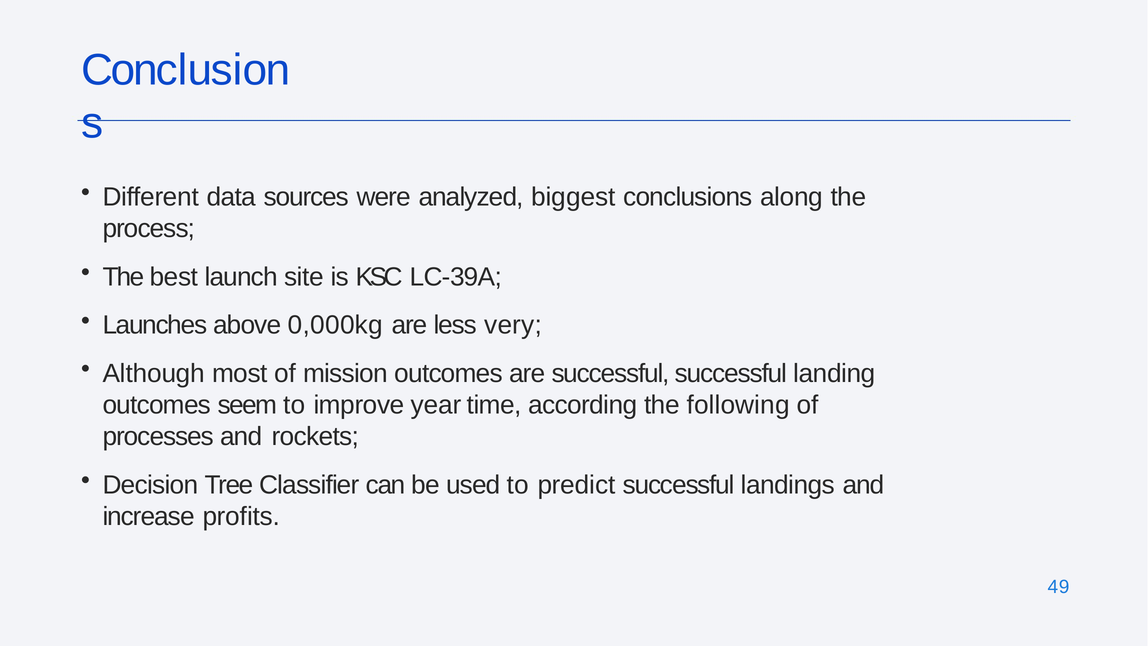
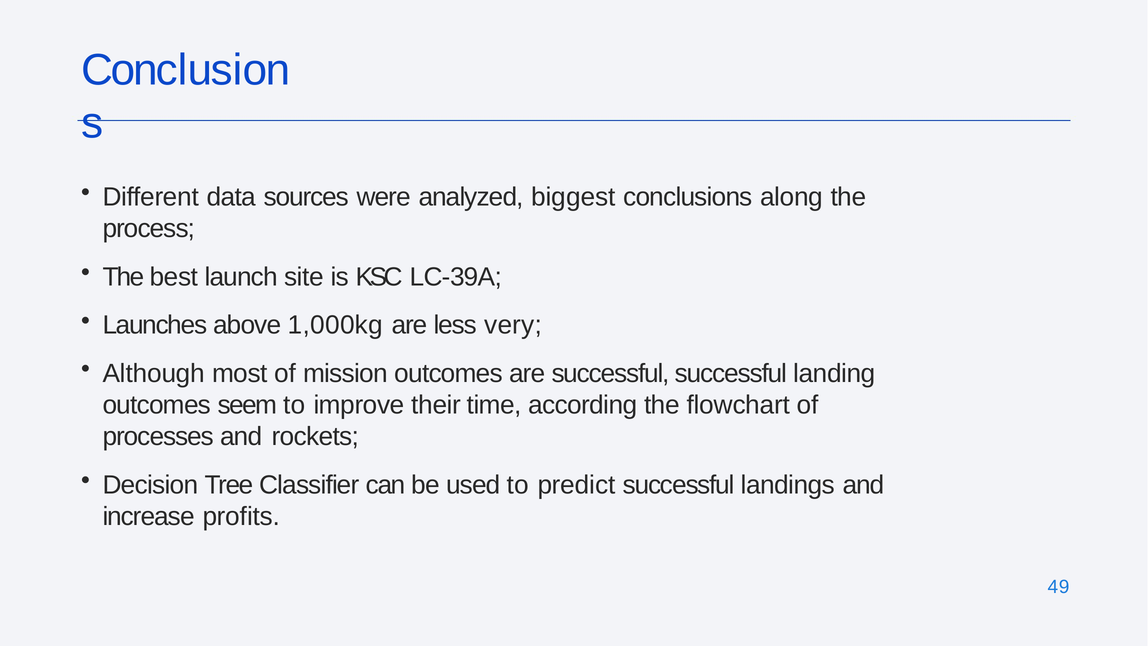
0,000kg: 0,000kg -> 1,000kg
year: year -> their
following: following -> flowchart
